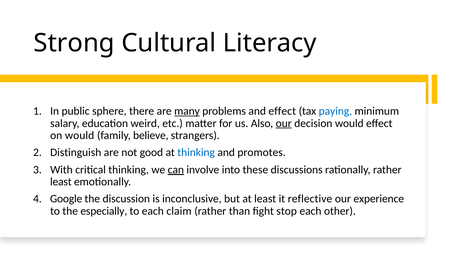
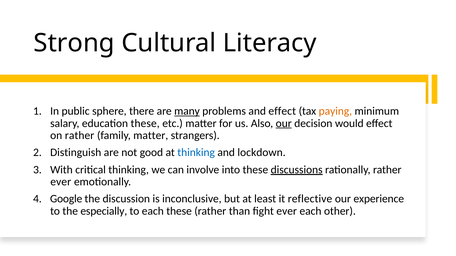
paying colour: blue -> orange
education weird: weird -> these
on would: would -> rather
family believe: believe -> matter
promotes: promotes -> lockdown
can underline: present -> none
discussions underline: none -> present
least at (61, 182): least -> ever
each claim: claim -> these
fight stop: stop -> ever
